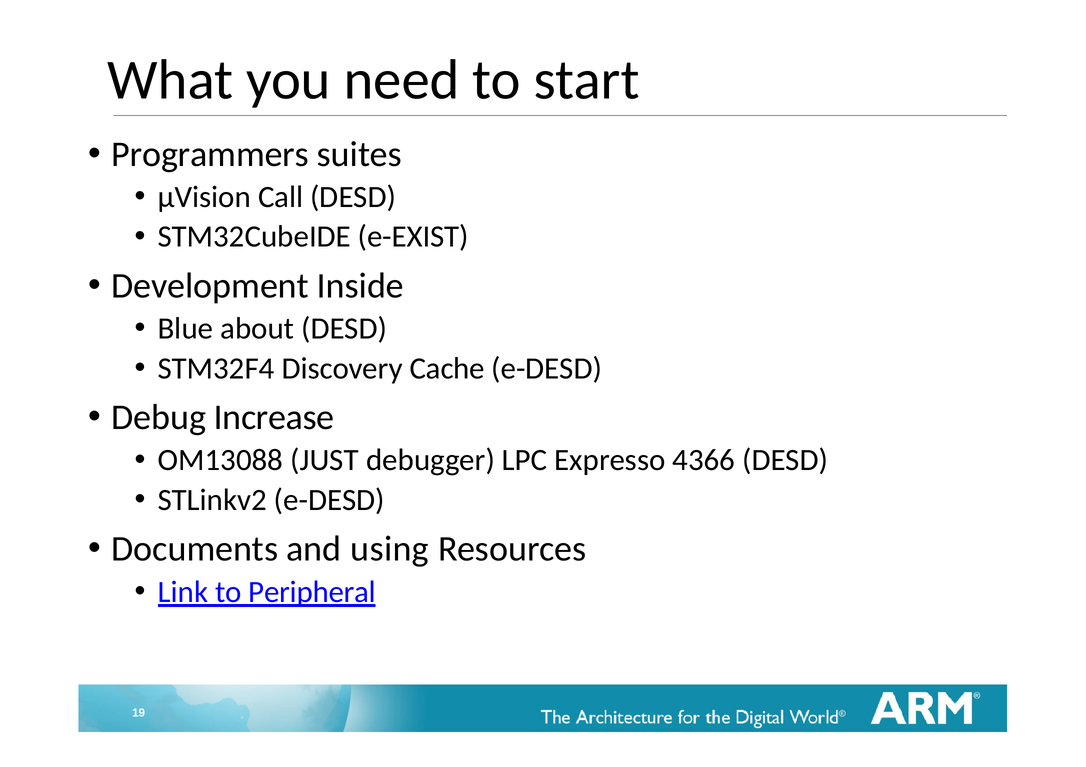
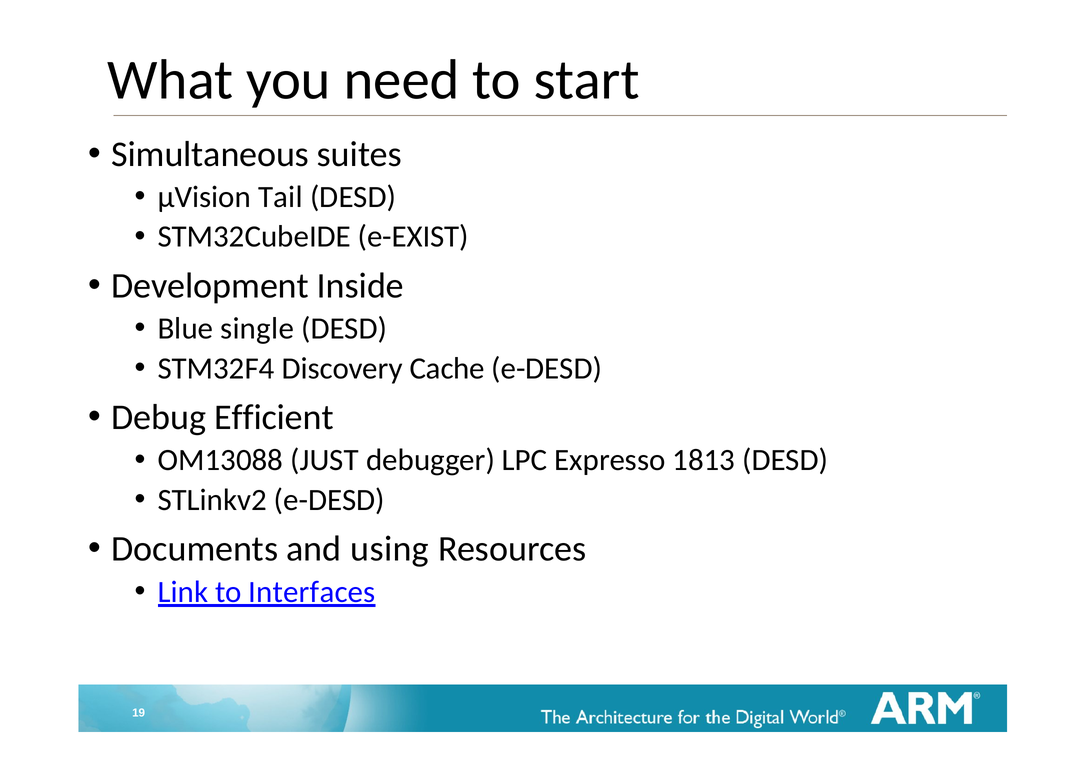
Programmers: Programmers -> Simultaneous
Call: Call -> Tail
about: about -> single
Increase: Increase -> Efficient
4366: 4366 -> 1813
Peripheral: Peripheral -> Interfaces
